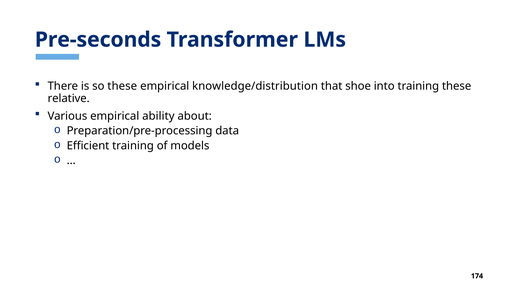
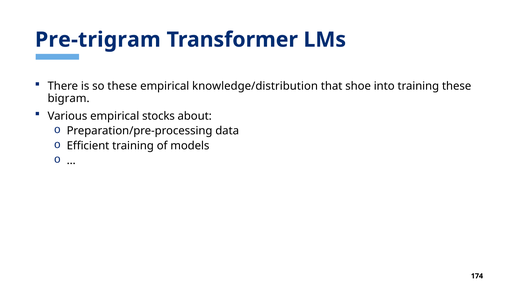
Pre-seconds: Pre-seconds -> Pre-trigram
relative: relative -> bigram
ability: ability -> stocks
